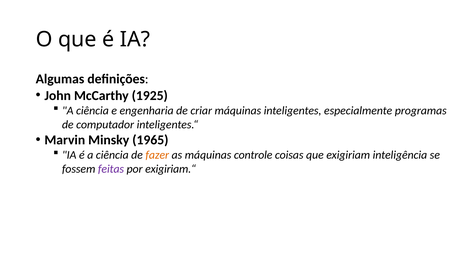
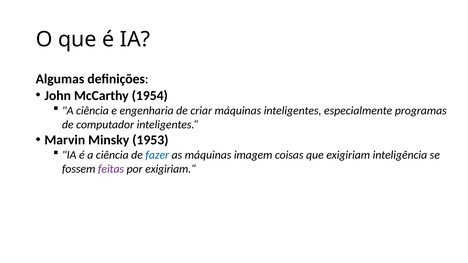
1925: 1925 -> 1954
1965: 1965 -> 1953
fazer colour: orange -> blue
controle: controle -> imagem
